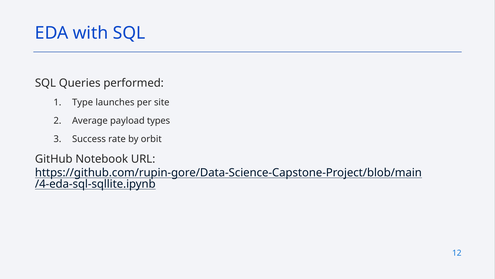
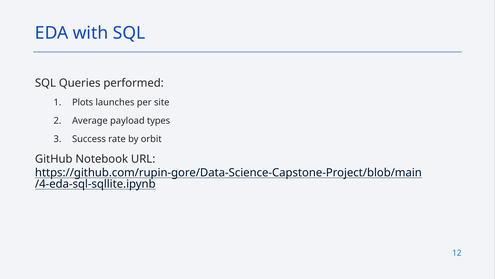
Type: Type -> Plots
